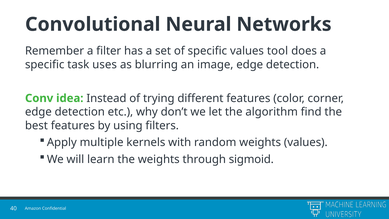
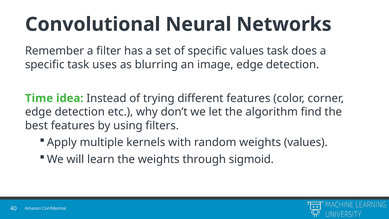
values tool: tool -> task
Conv: Conv -> Time
